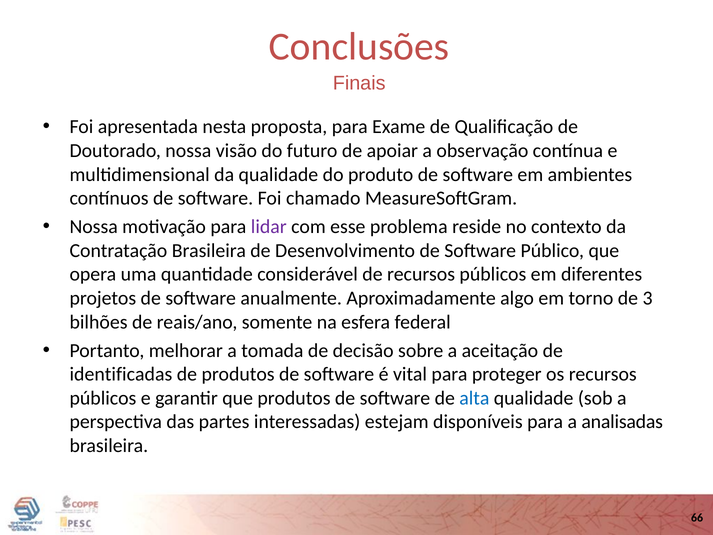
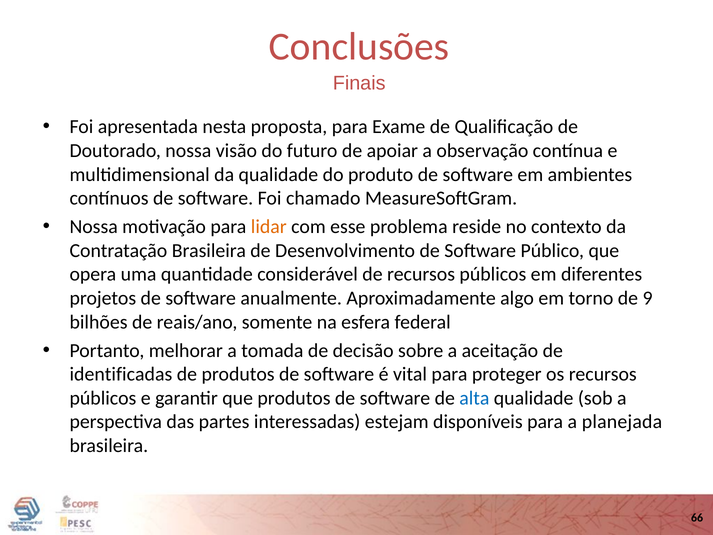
lidar colour: purple -> orange
3: 3 -> 9
analisadas: analisadas -> planejada
